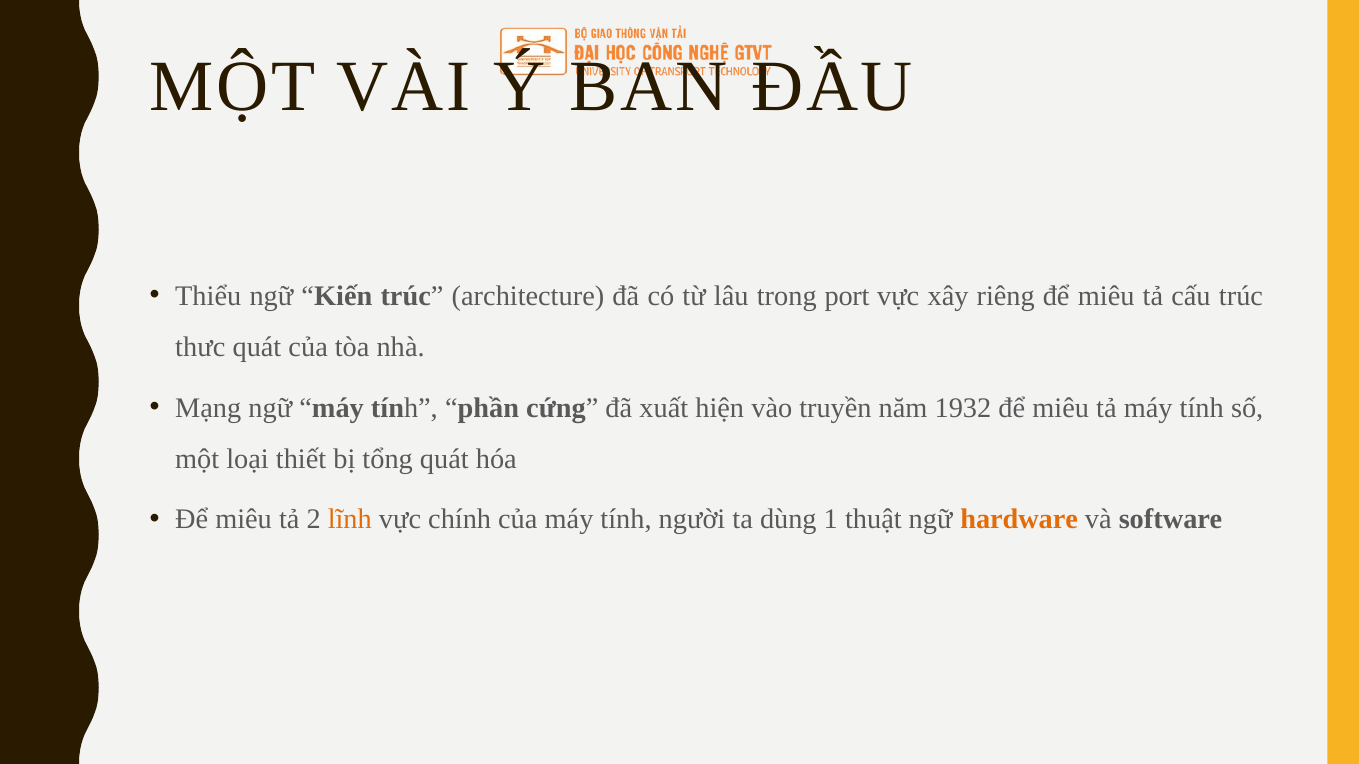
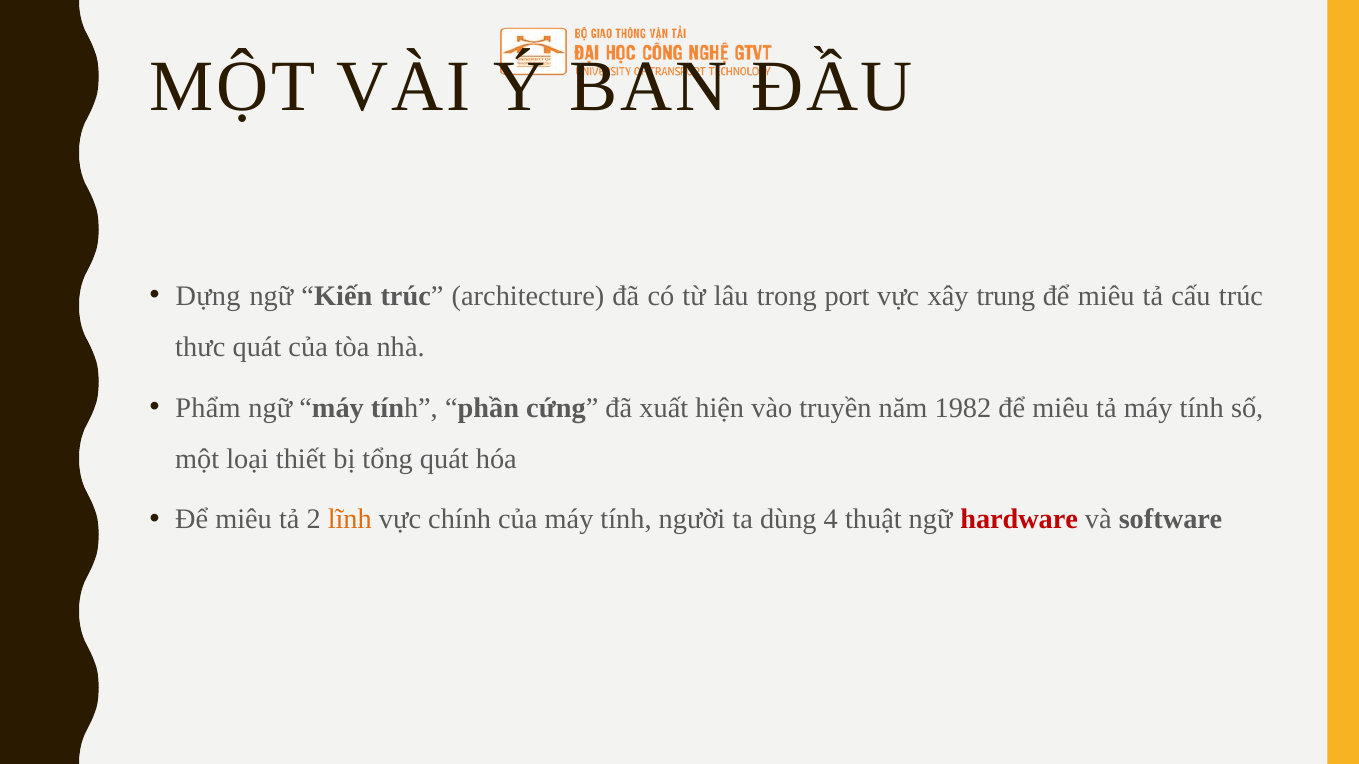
Thiểu: Thiểu -> Dựng
riêng: riêng -> trung
Mạng: Mạng -> Phẩm
1932: 1932 -> 1982
1: 1 -> 4
hardware colour: orange -> red
